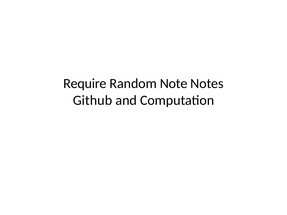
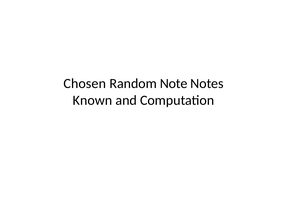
Require: Require -> Chosen
Github: Github -> Known
